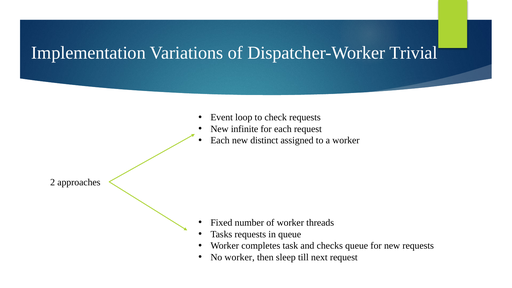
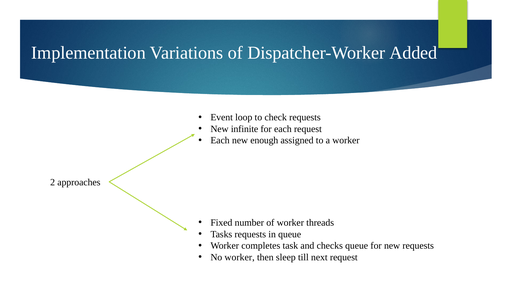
Trivial: Trivial -> Added
distinct: distinct -> enough
